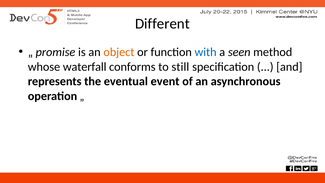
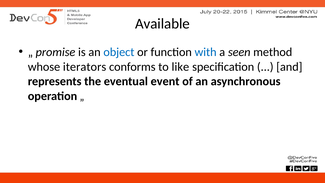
Different: Different -> Available
object colour: orange -> blue
waterfall: waterfall -> iterators
still: still -> like
